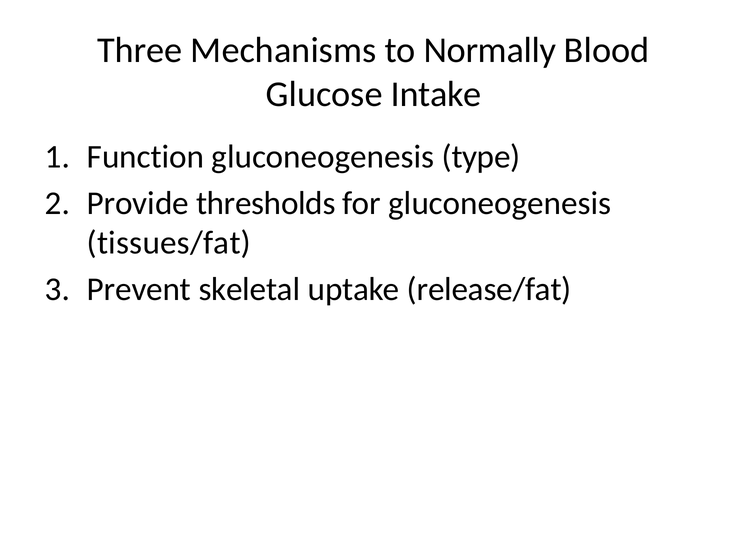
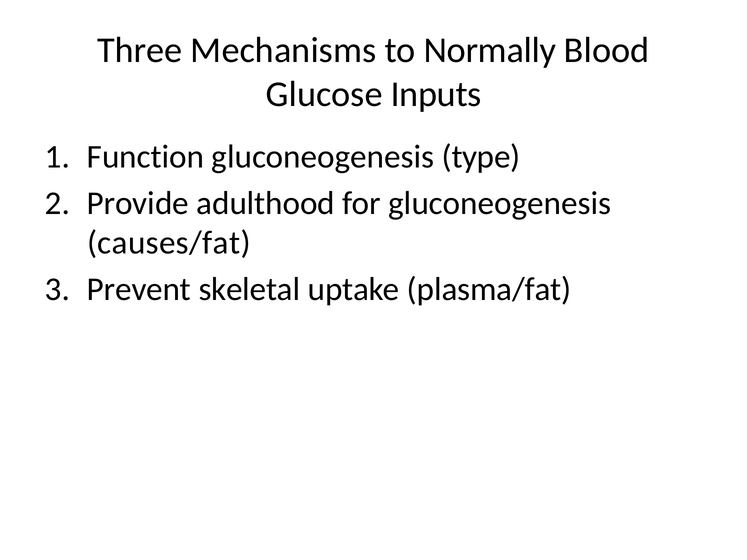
Intake: Intake -> Inputs
thresholds: thresholds -> adulthood
tissues/fat: tissues/fat -> causes/fat
release/fat: release/fat -> plasma/fat
